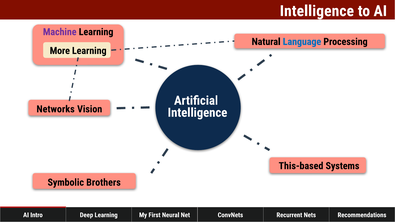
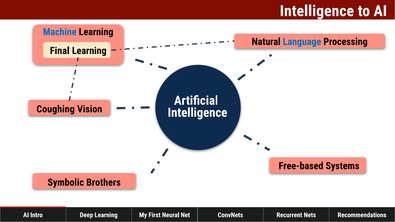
Machine colour: purple -> blue
More: More -> Final
Networks: Networks -> Coughing
This-based: This-based -> Free-based
